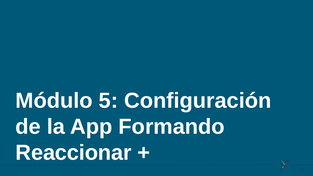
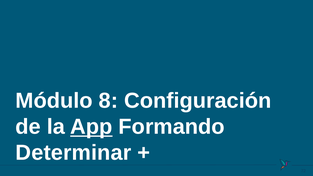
5: 5 -> 8
App underline: none -> present
Reaccionar: Reaccionar -> Determinar
